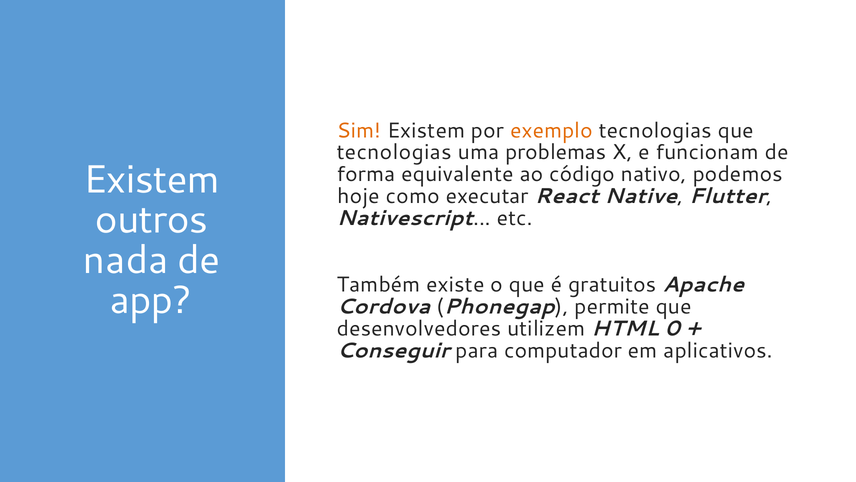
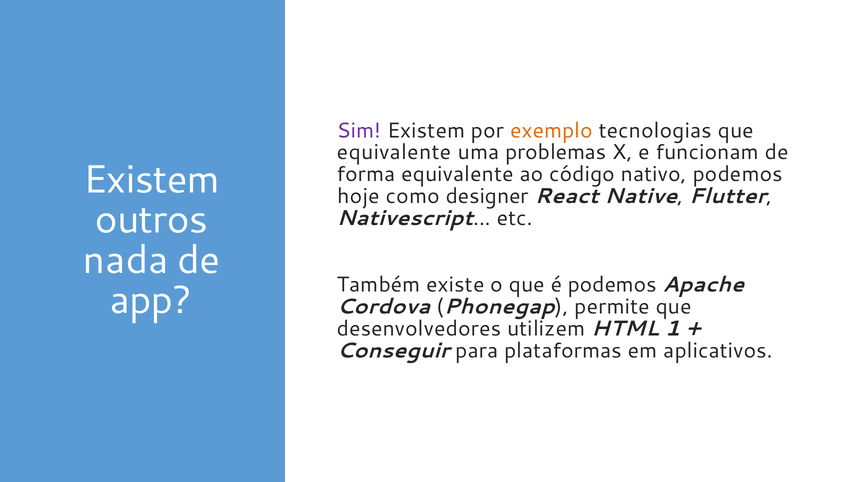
Sim colour: orange -> purple
tecnologias at (394, 152): tecnologias -> equivalente
executar: executar -> designer
é gratuitos: gratuitos -> podemos
0: 0 -> 1
computador: computador -> plataformas
